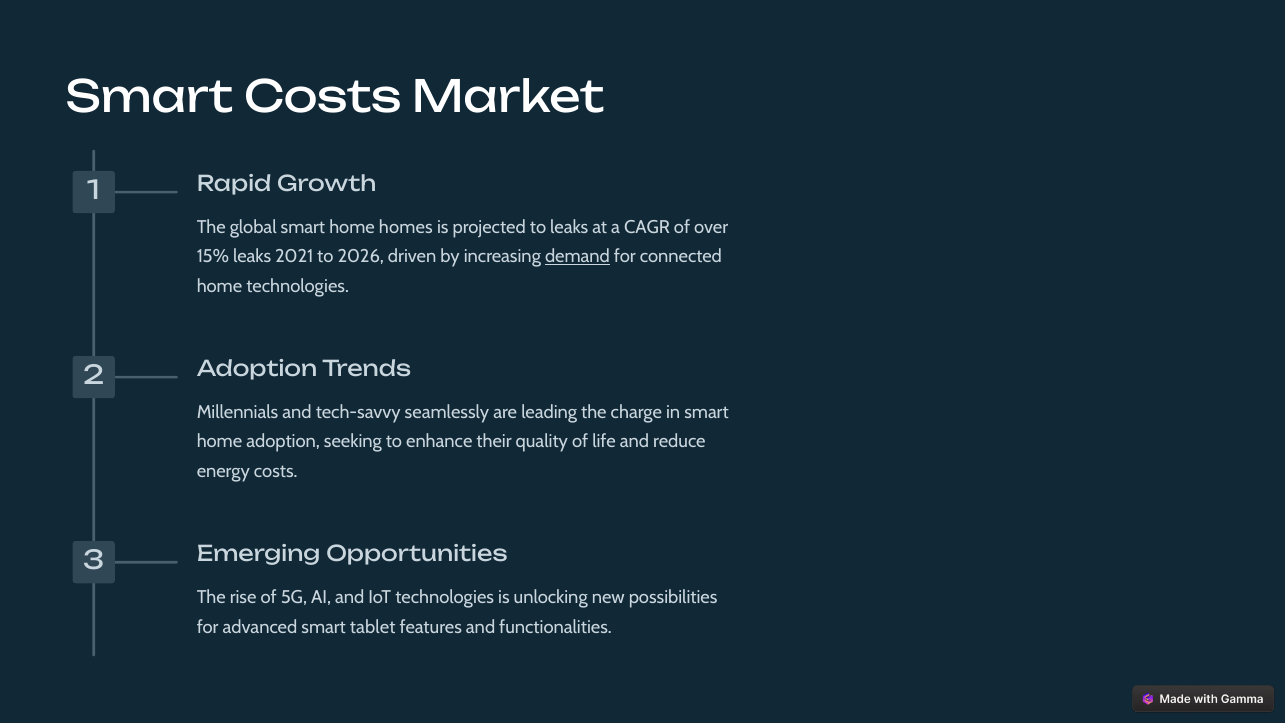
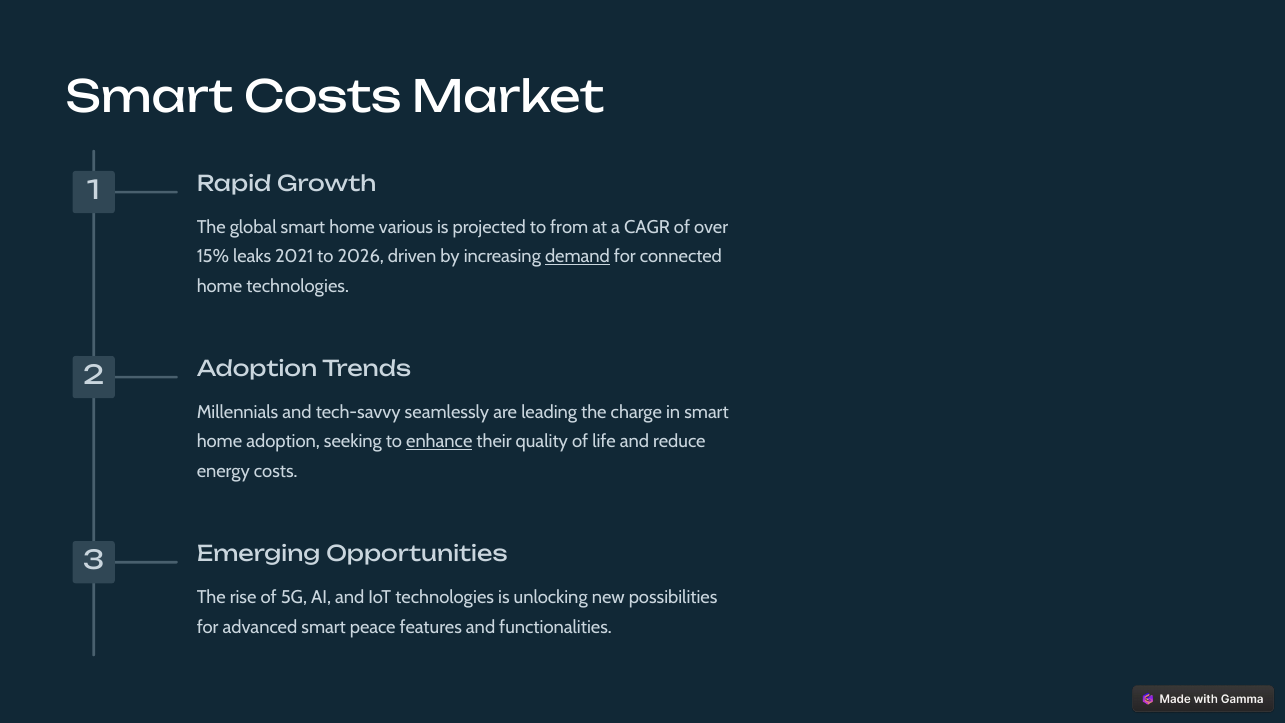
homes: homes -> various
to leaks: leaks -> from
enhance underline: none -> present
tablet: tablet -> peace
